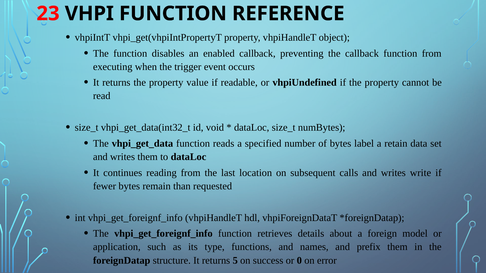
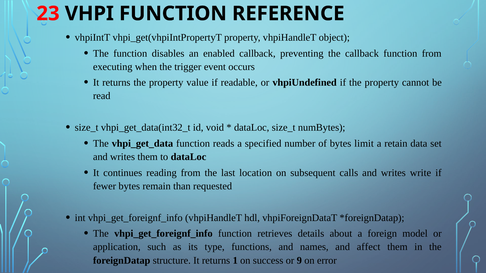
label: label -> limit
prefix: prefix -> affect
5: 5 -> 1
0: 0 -> 9
